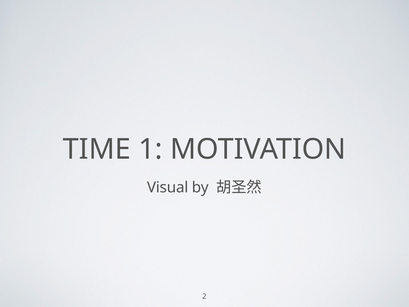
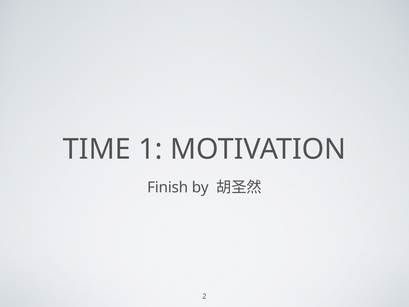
Visual: Visual -> Finish
